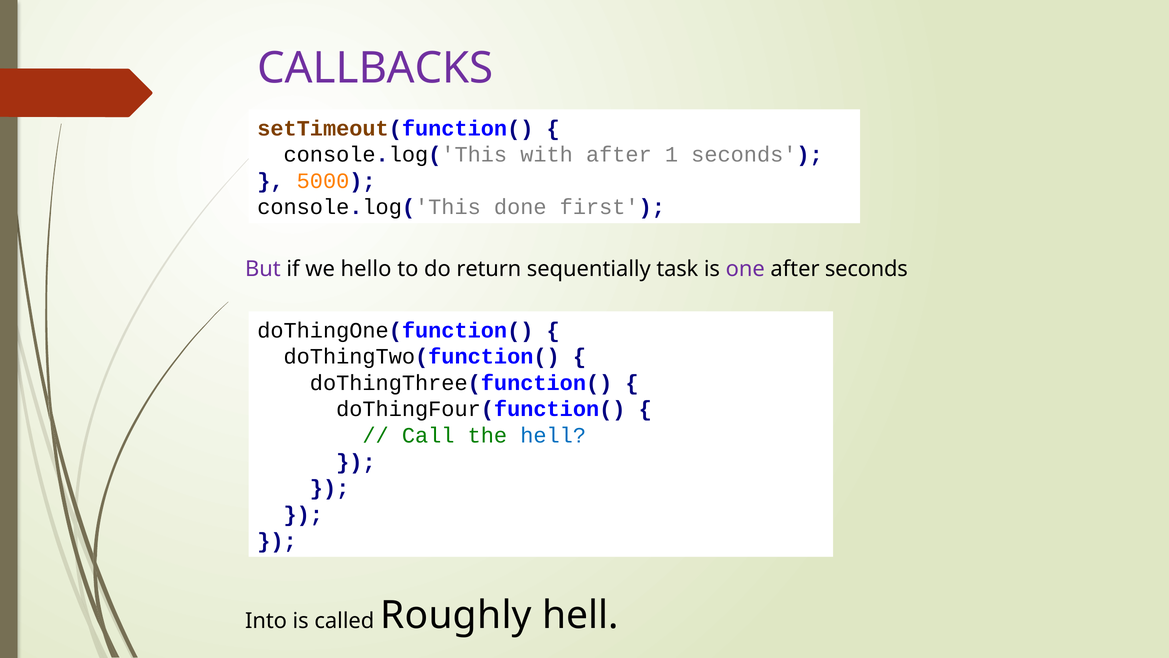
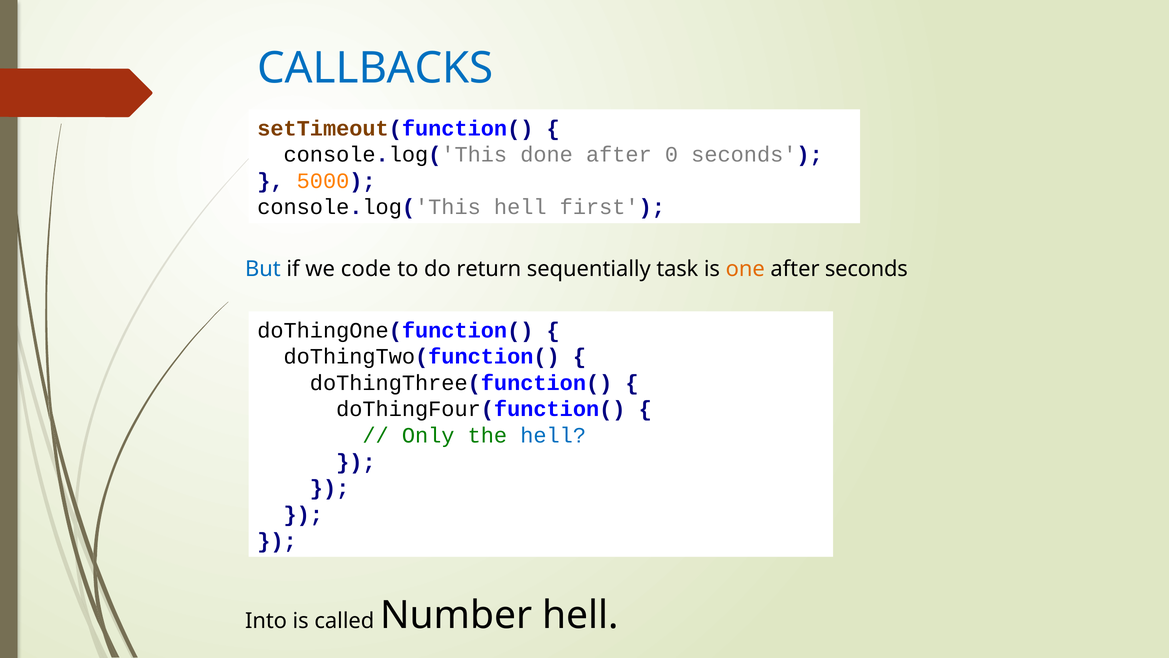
CALLBACKS colour: purple -> blue
with: with -> done
1: 1 -> 0
console.log('This done: done -> hell
But colour: purple -> blue
hello: hello -> code
one colour: purple -> orange
Call: Call -> Only
Roughly: Roughly -> Number
